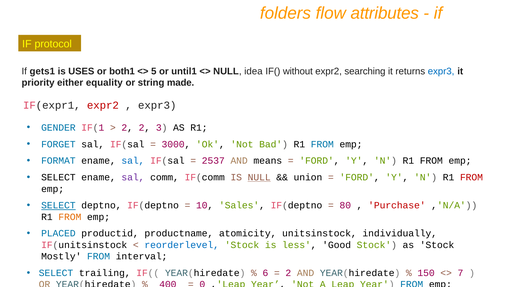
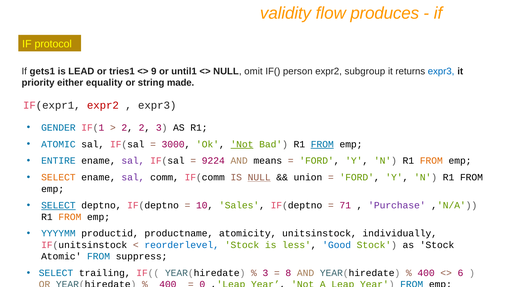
folders: folders -> validity
attributes: attributes -> produces
USES: USES -> LEAD
both1: both1 -> tries1
5: 5 -> 9
idea: idea -> omit
without: without -> person
searching: searching -> subgroup
FORGET at (58, 144): FORGET -> ATOMIC
Not at (242, 144) underline: none -> present
FROM at (322, 144) underline: none -> present
FORMAT: FORMAT -> ENTIRE
sal at (133, 161) colour: blue -> purple
2537: 2537 -> 9224
FROM at (431, 161) colour: black -> orange
SELECT at (58, 177) colour: black -> orange
FROM at (471, 177) colour: red -> black
80: 80 -> 71
Purchase colour: red -> purple
PLACED: PLACED -> YYYYMM
Good colour: black -> blue
Mostly at (61, 256): Mostly -> Atomic
interval: interval -> suppress
6 at (265, 273): 6 -> 3
2 at (288, 273): 2 -> 8
150 at (426, 273): 150 -> 400
7: 7 -> 6
